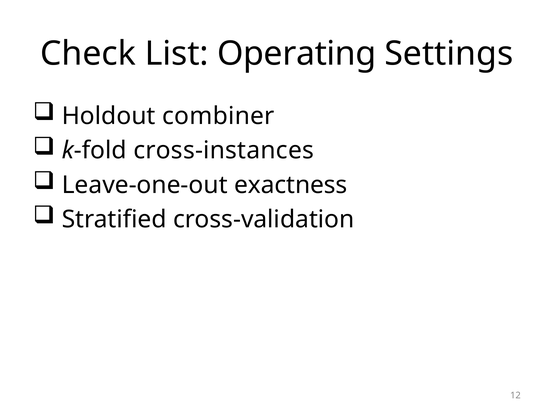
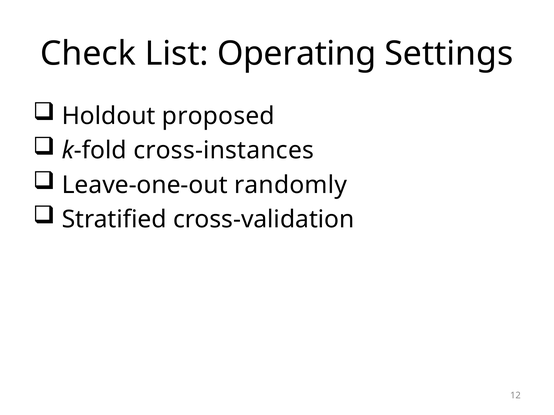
combiner: combiner -> proposed
exactness: exactness -> randomly
